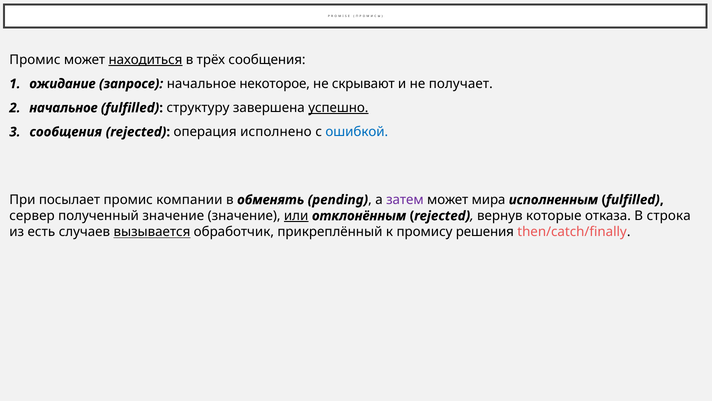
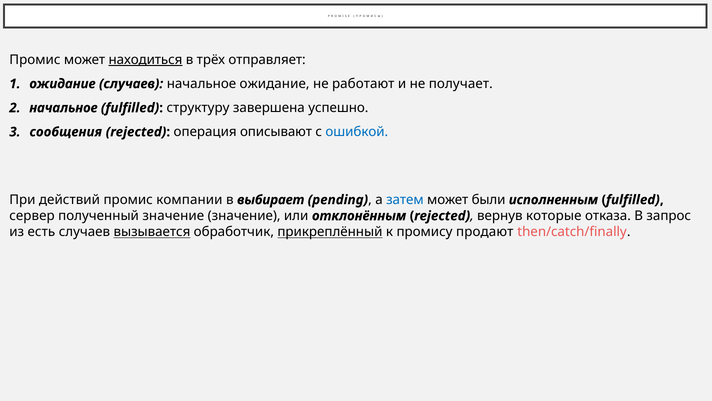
трёх сообщения: сообщения -> отправляет
ожидание запросе: запросе -> случаев
начальное некоторое: некоторое -> ожидание
скрывают: скрывают -> работают
успешно underline: present -> none
исполнено: исполнено -> описывают
посылает: посылает -> действий
обменять: обменять -> выбирает
затем colour: purple -> blue
мира: мира -> были
или underline: present -> none
строка: строка -> запрос
прикреплённый underline: none -> present
решения: решения -> продают
